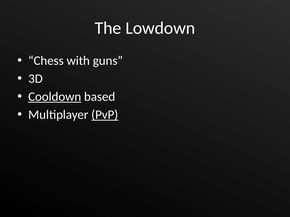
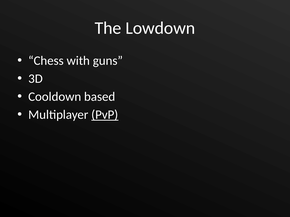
Cooldown underline: present -> none
